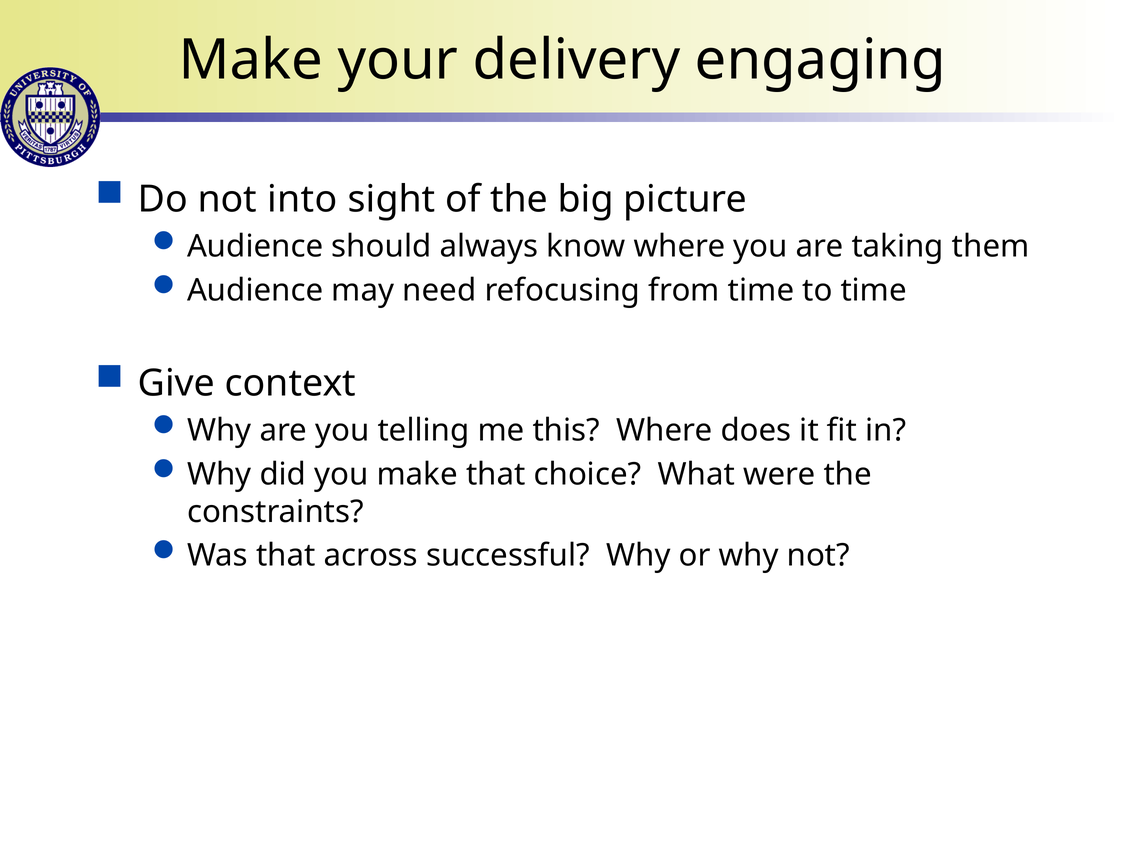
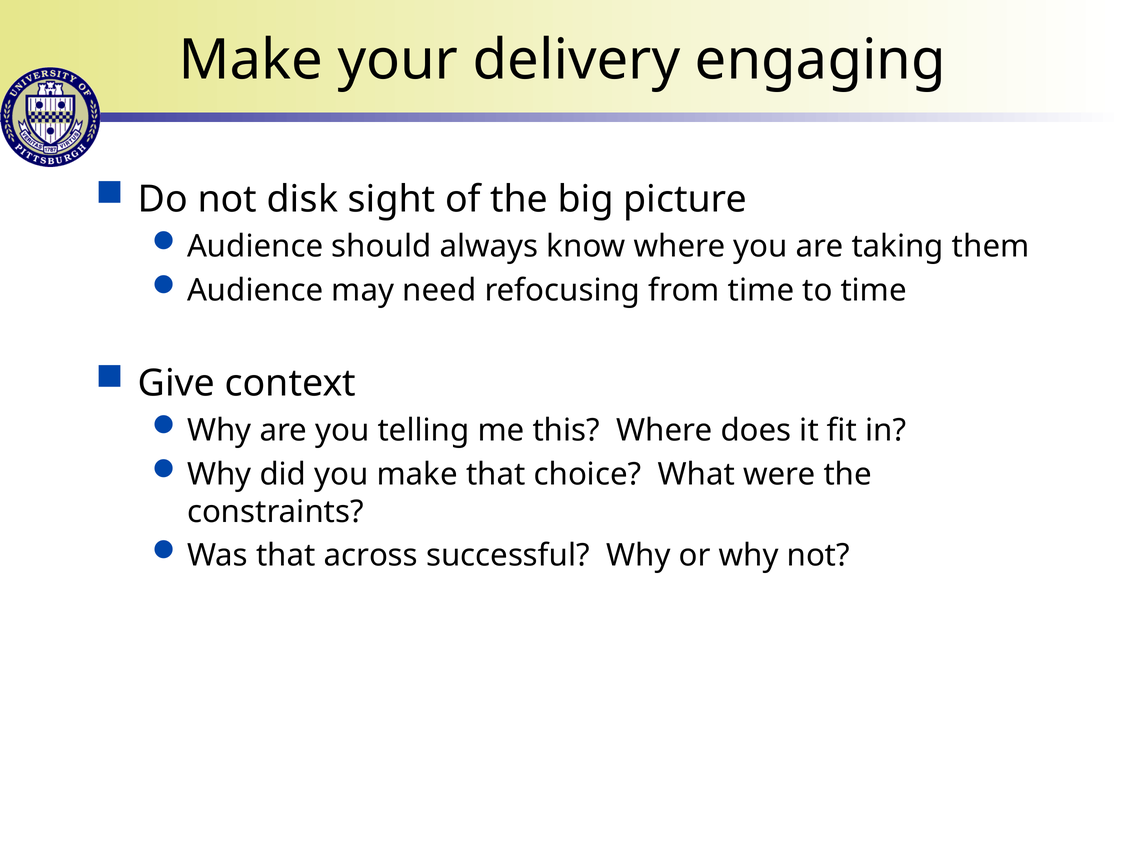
into: into -> disk
